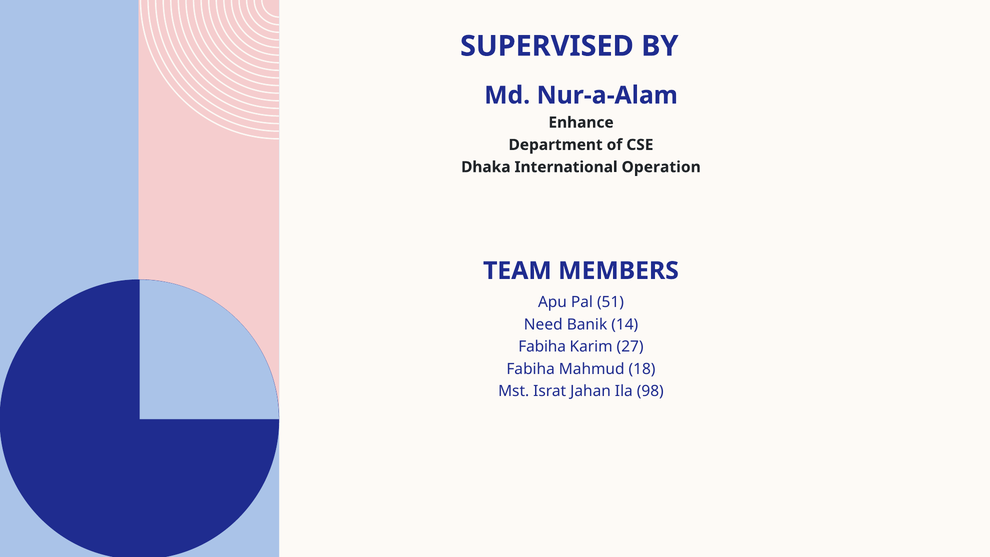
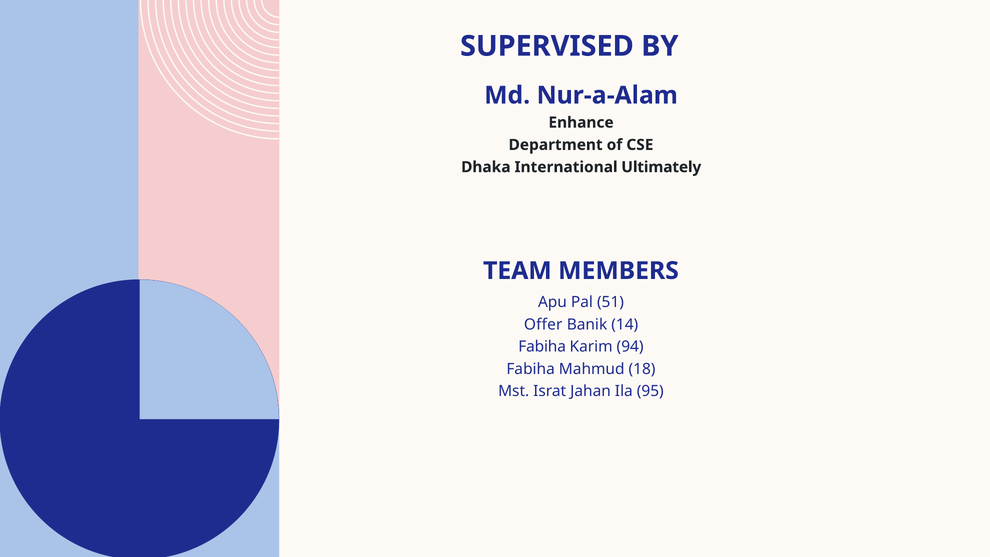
Operation: Operation -> Ultimately
Need: Need -> Offer
27: 27 -> 94
98: 98 -> 95
